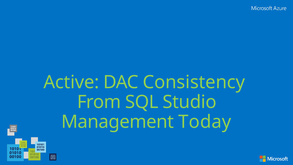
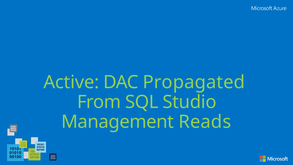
Consistency: Consistency -> Propagated
Today: Today -> Reads
